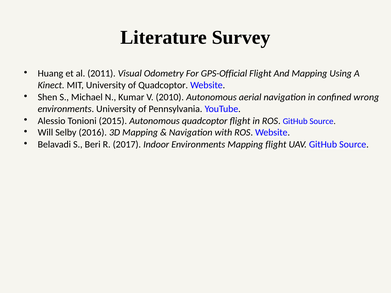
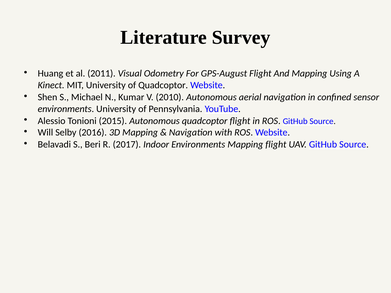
GPS-Official: GPS-Official -> GPS-August
wrong: wrong -> sensor
